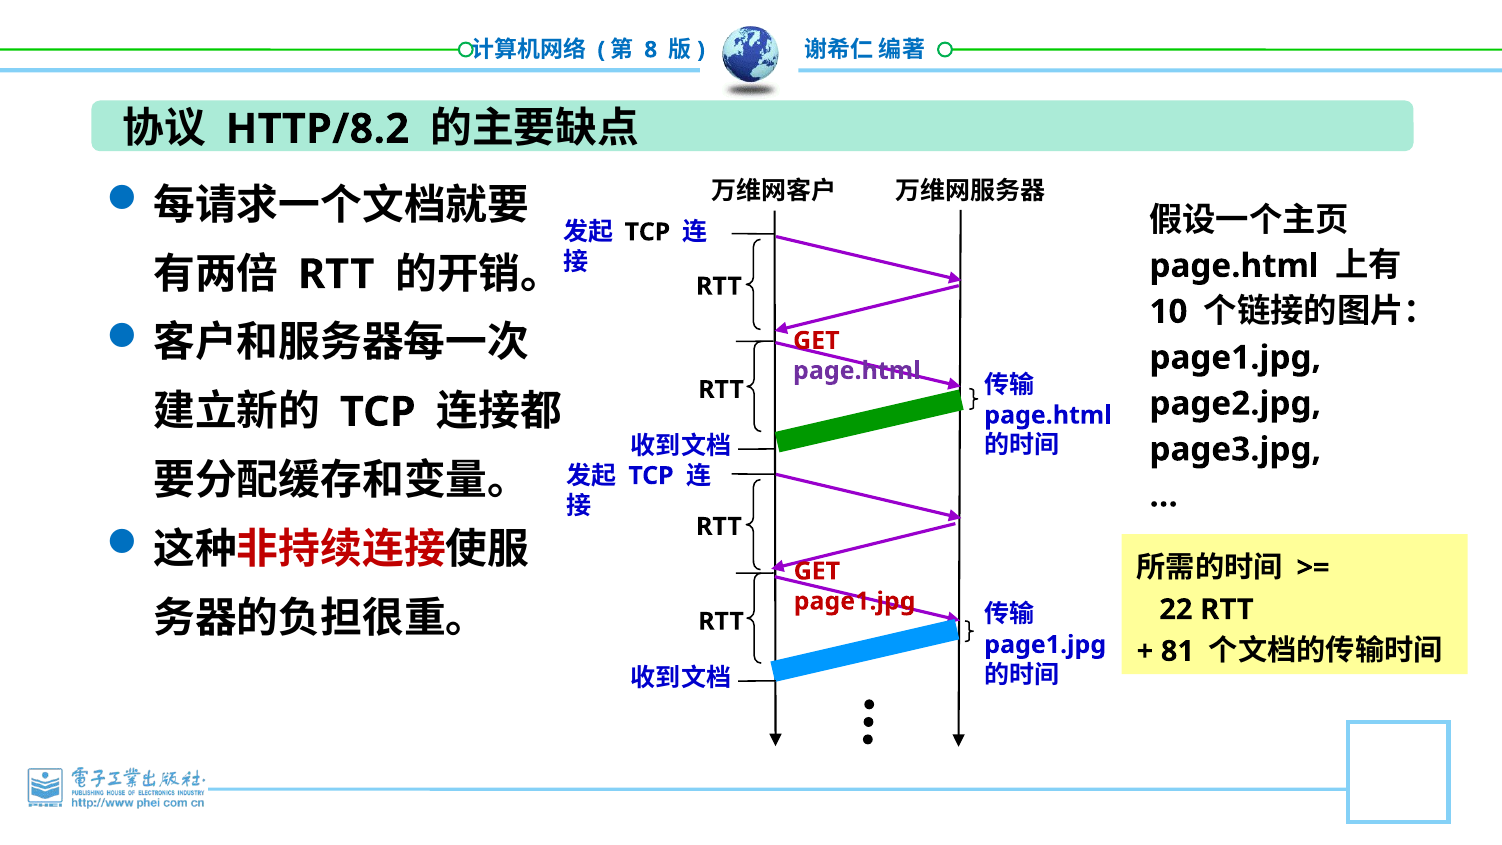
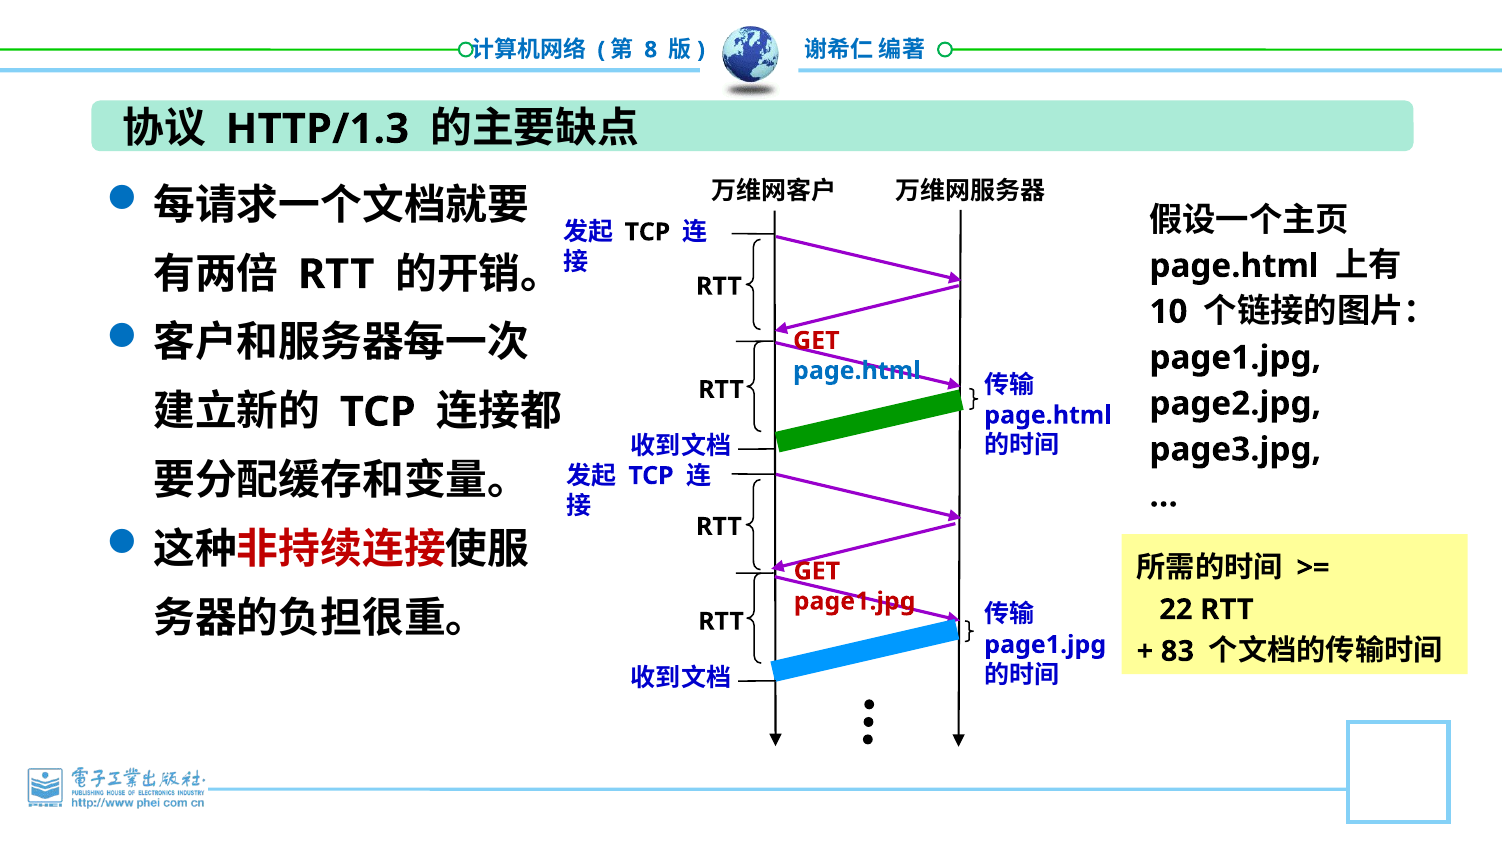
HTTP/8.2: HTTP/8.2 -> HTTP/1.3
page.html at (857, 371) colour: purple -> blue
81: 81 -> 83
